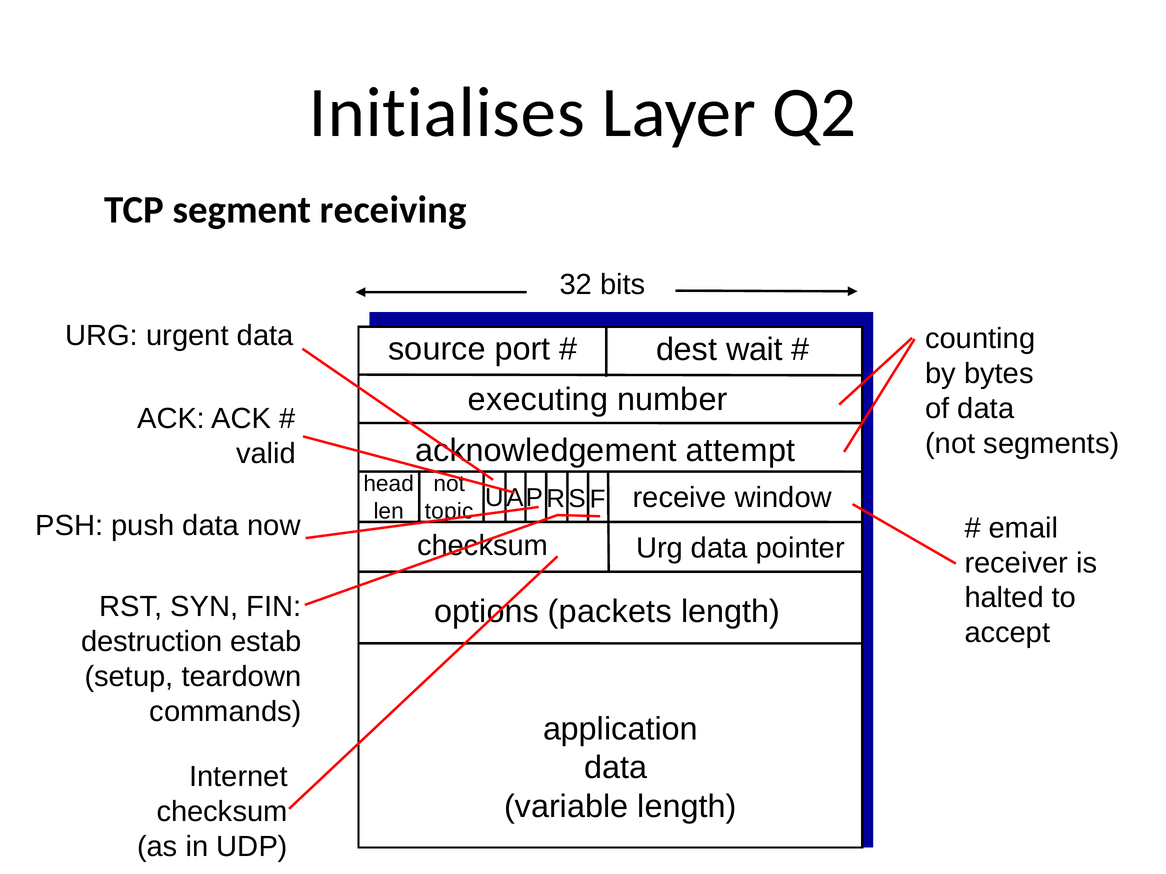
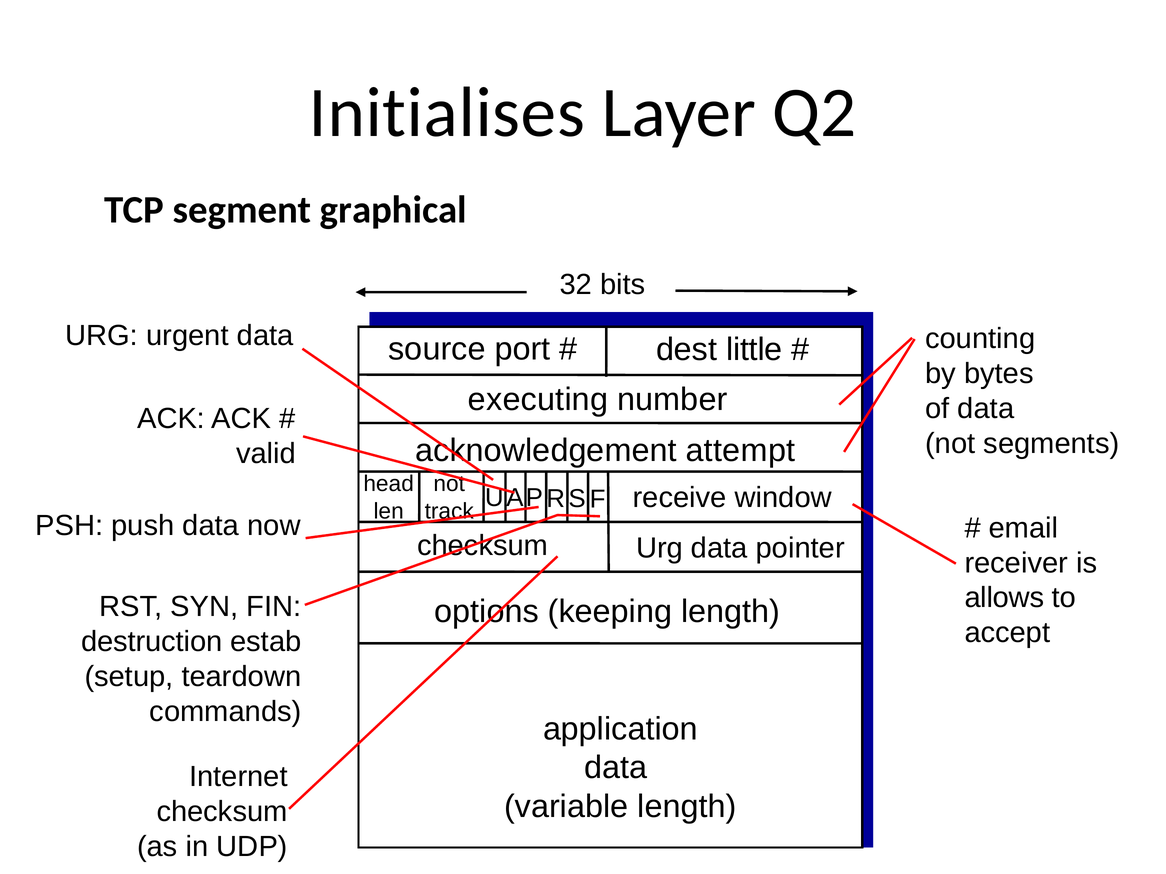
receiving: receiving -> graphical
wait: wait -> little
topic: topic -> track
halted: halted -> allows
packets: packets -> keeping
